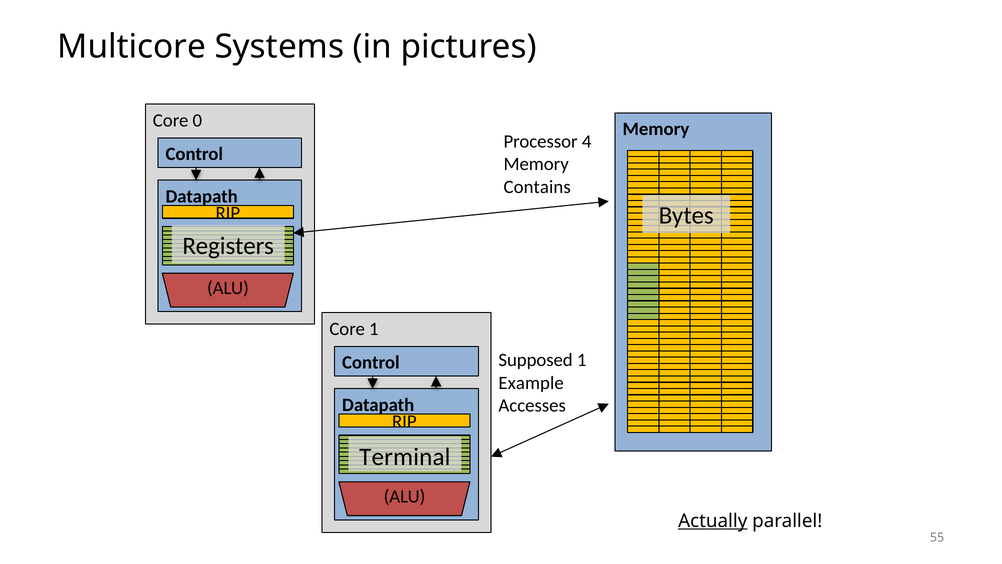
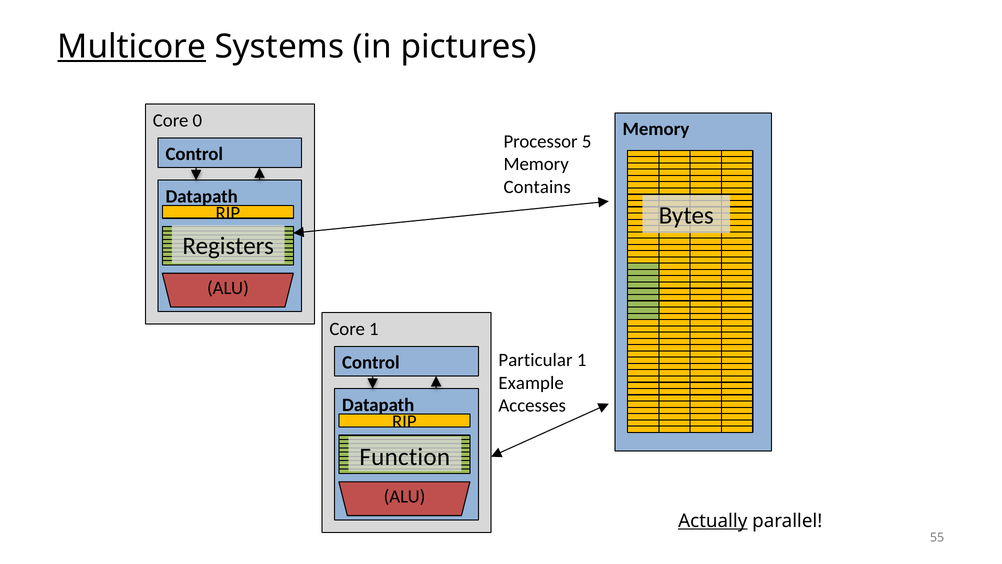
Multicore underline: none -> present
4: 4 -> 5
Supposed: Supposed -> Particular
Terminal: Terminal -> Function
